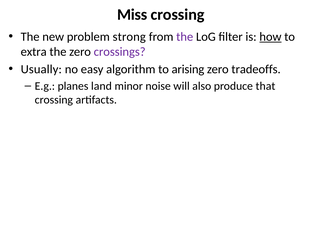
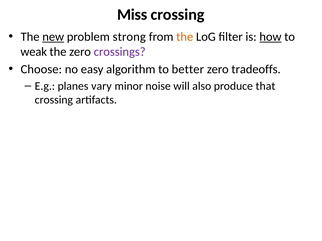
new underline: none -> present
the at (185, 37) colour: purple -> orange
extra: extra -> weak
Usually: Usually -> Choose
arising: arising -> better
land: land -> vary
